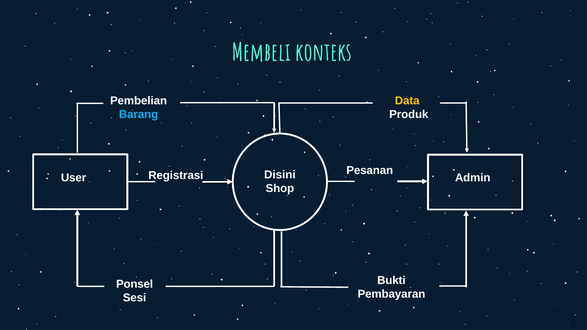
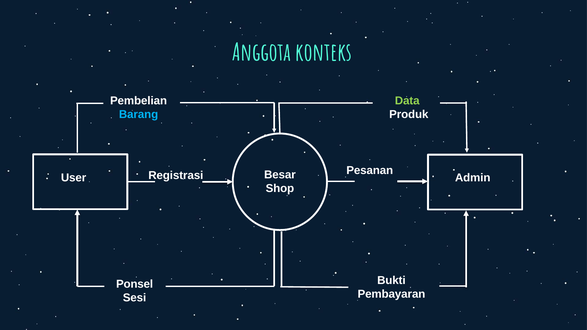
Membeli: Membeli -> Anggota
Data colour: yellow -> light green
Disini: Disini -> Besar
